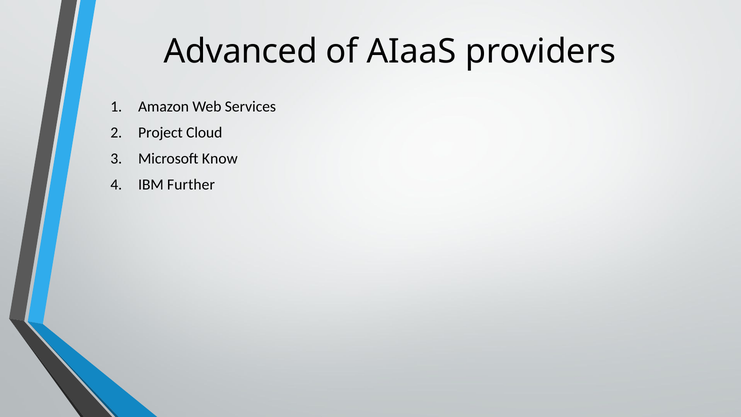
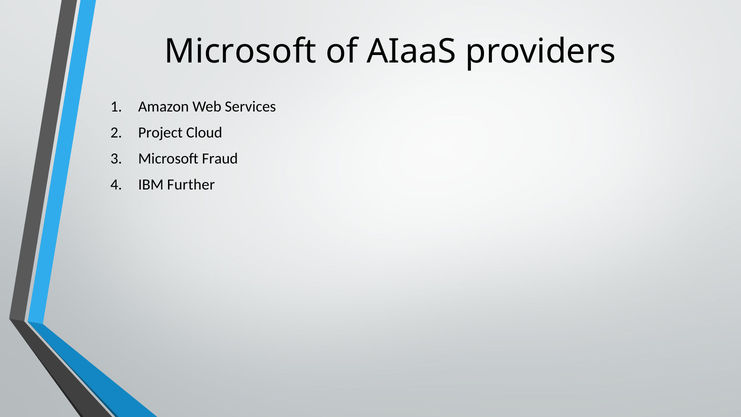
Advanced at (241, 52): Advanced -> Microsoft
Know: Know -> Fraud
